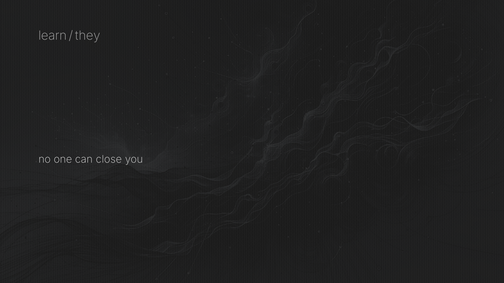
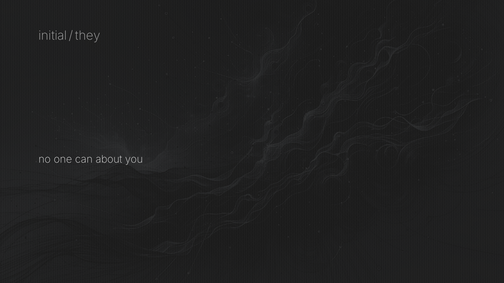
learn: learn -> initial
close: close -> about
